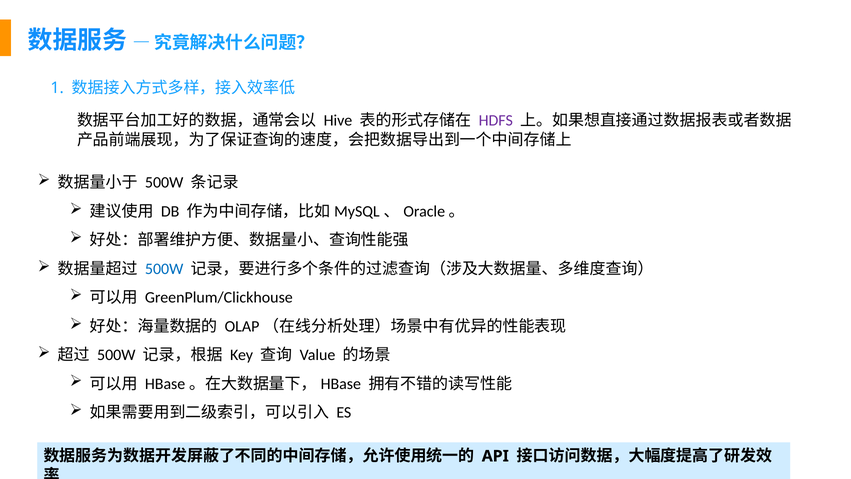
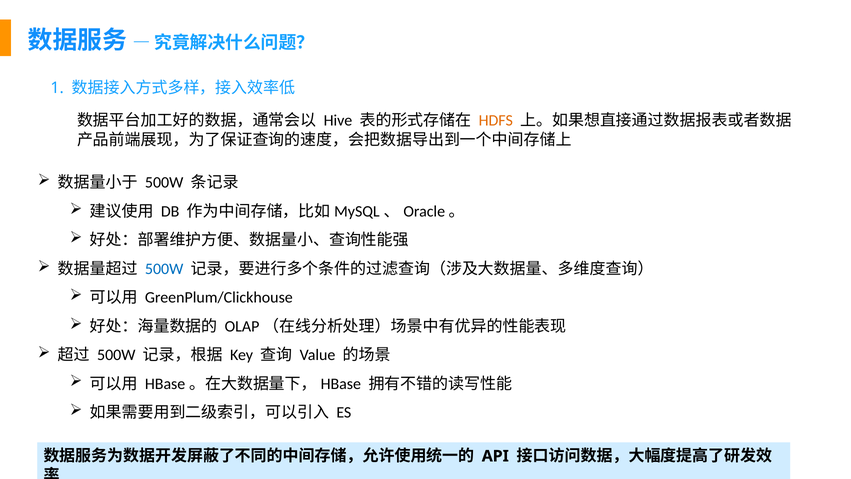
HDFS colour: purple -> orange
